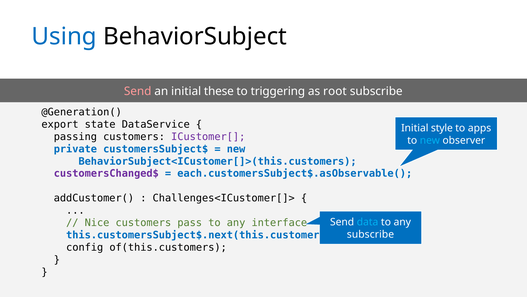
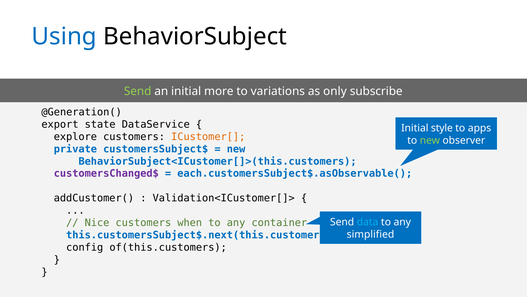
Send at (138, 91) colour: pink -> light green
these: these -> more
triggering: triggering -> variations
root: root -> only
passing: passing -> explore
ICustomer[ colour: purple -> orange
new at (430, 140) colour: light blue -> light green
Challenges<ICustomer[]>: Challenges<ICustomer[]> -> Validation<ICustomer[]>
pass: pass -> when
interface: interface -> container
subscribe at (370, 234): subscribe -> simplified
